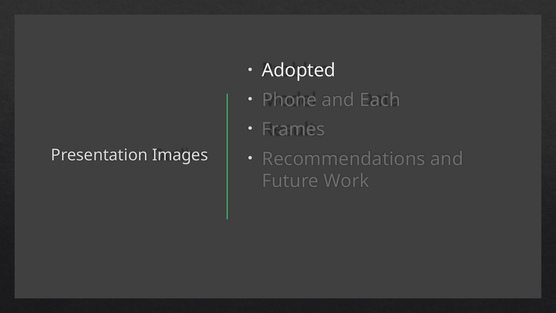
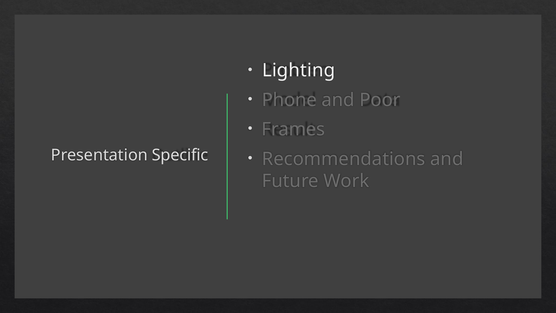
Adopted: Adopted -> Lighting
Each: Each -> Poor
Images: Images -> Specific
